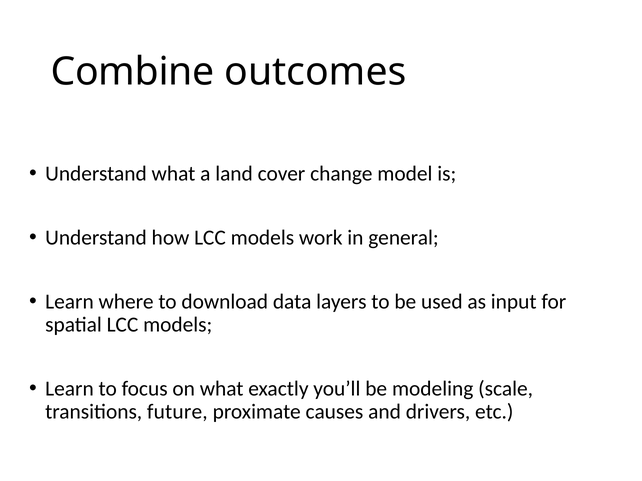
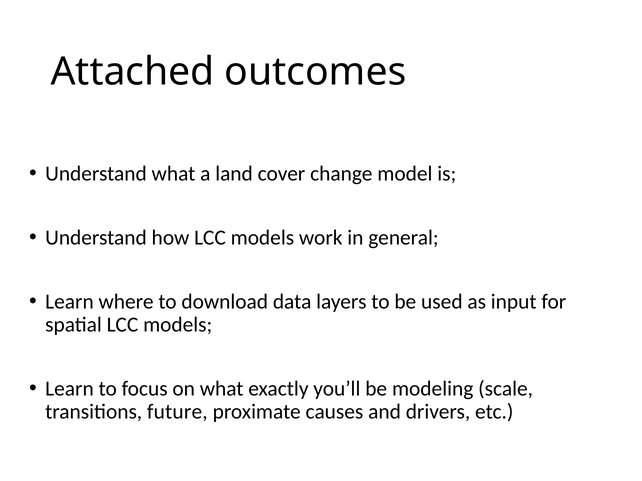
Combine: Combine -> Attached
